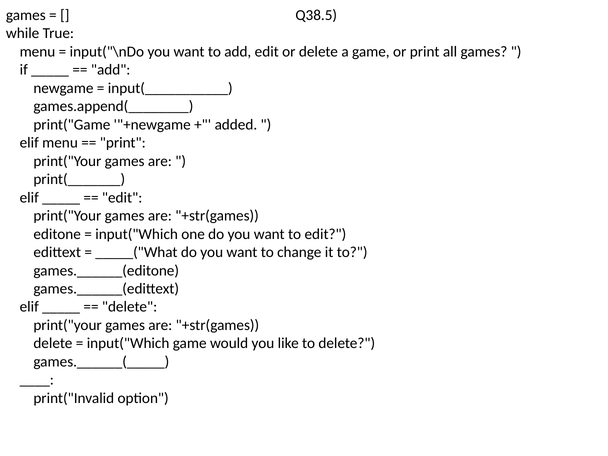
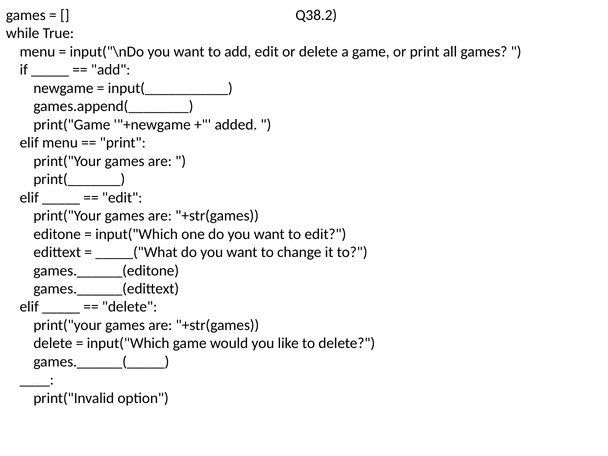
Q38.5: Q38.5 -> Q38.2
